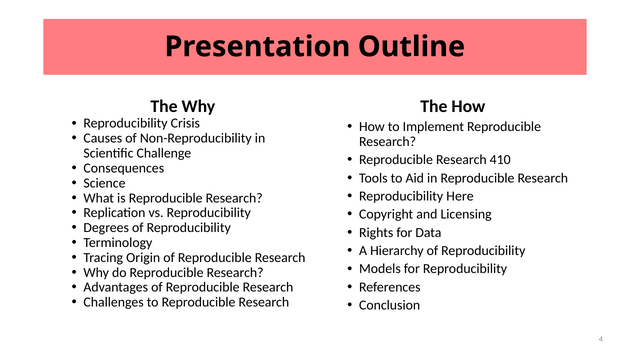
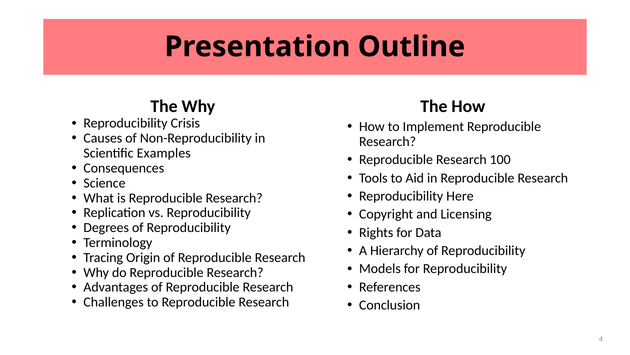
Challenge: Challenge -> Examples
410: 410 -> 100
